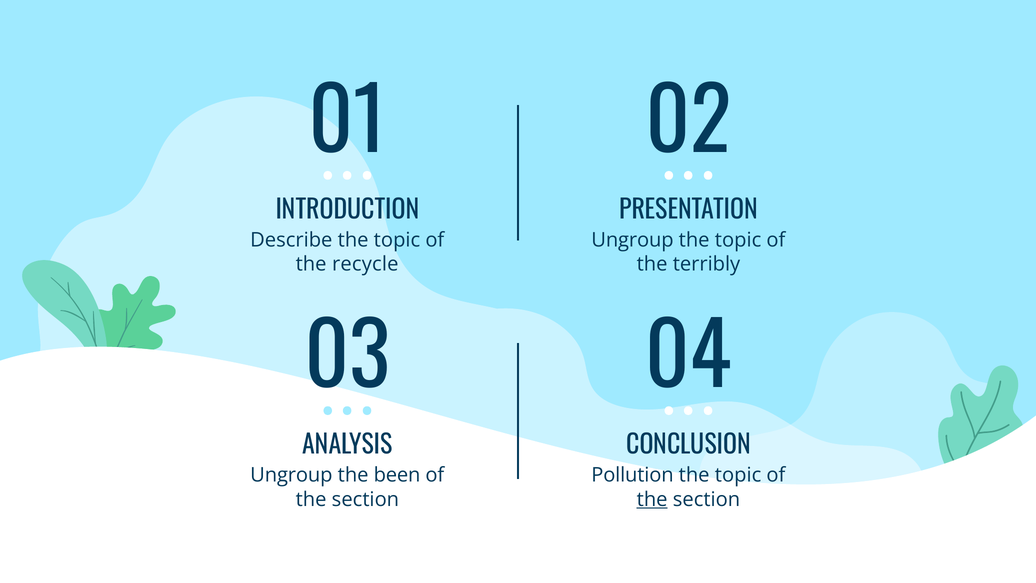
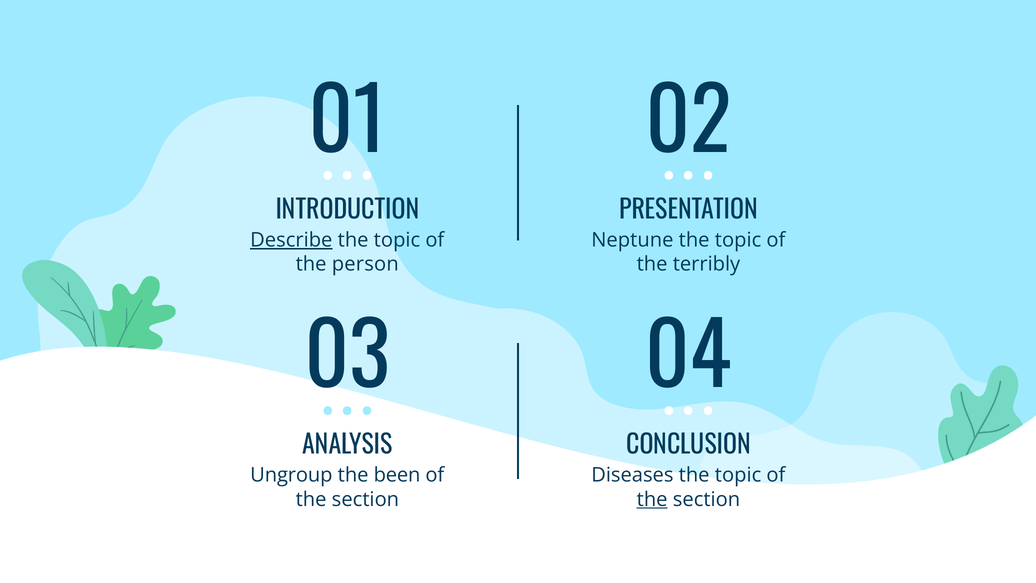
Describe underline: none -> present
Ungroup at (632, 240): Ungroup -> Neptune
recycle: recycle -> person
Pollution: Pollution -> Diseases
